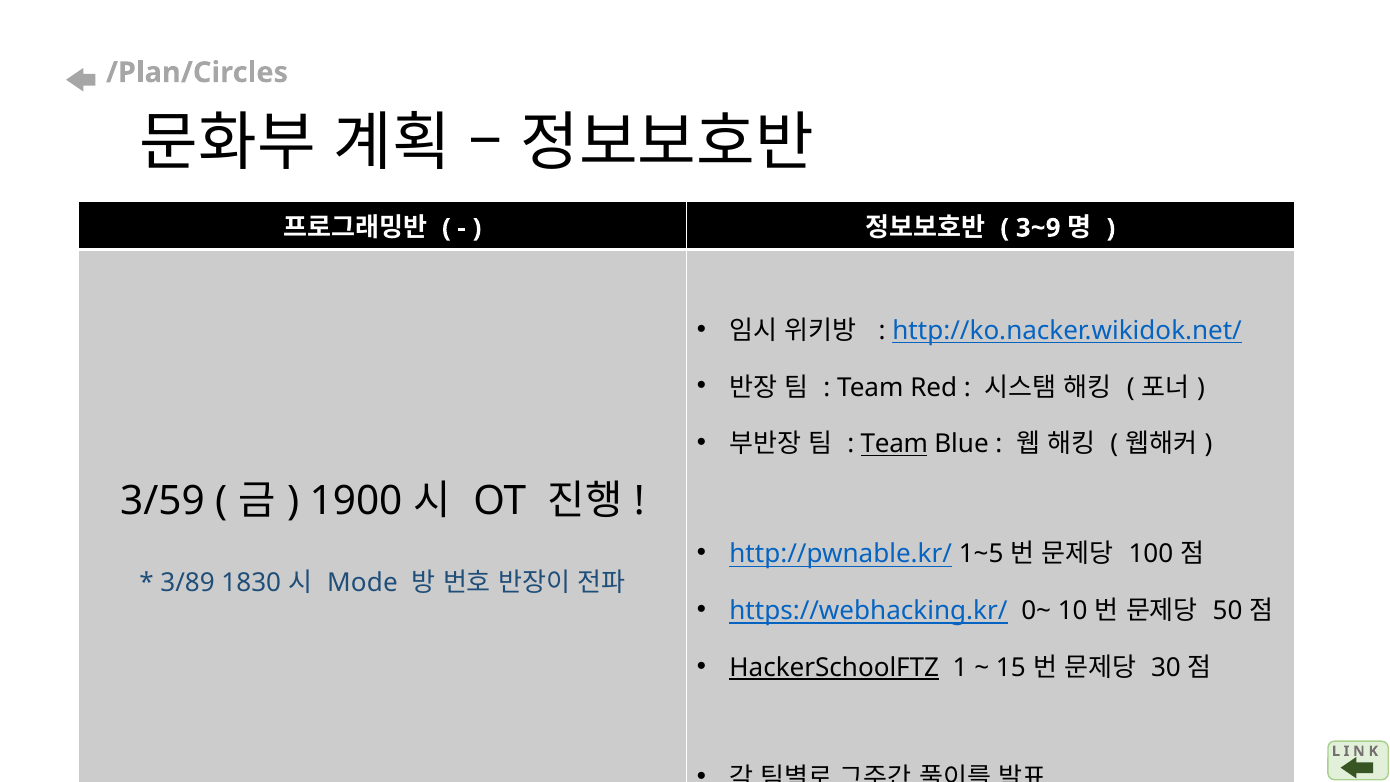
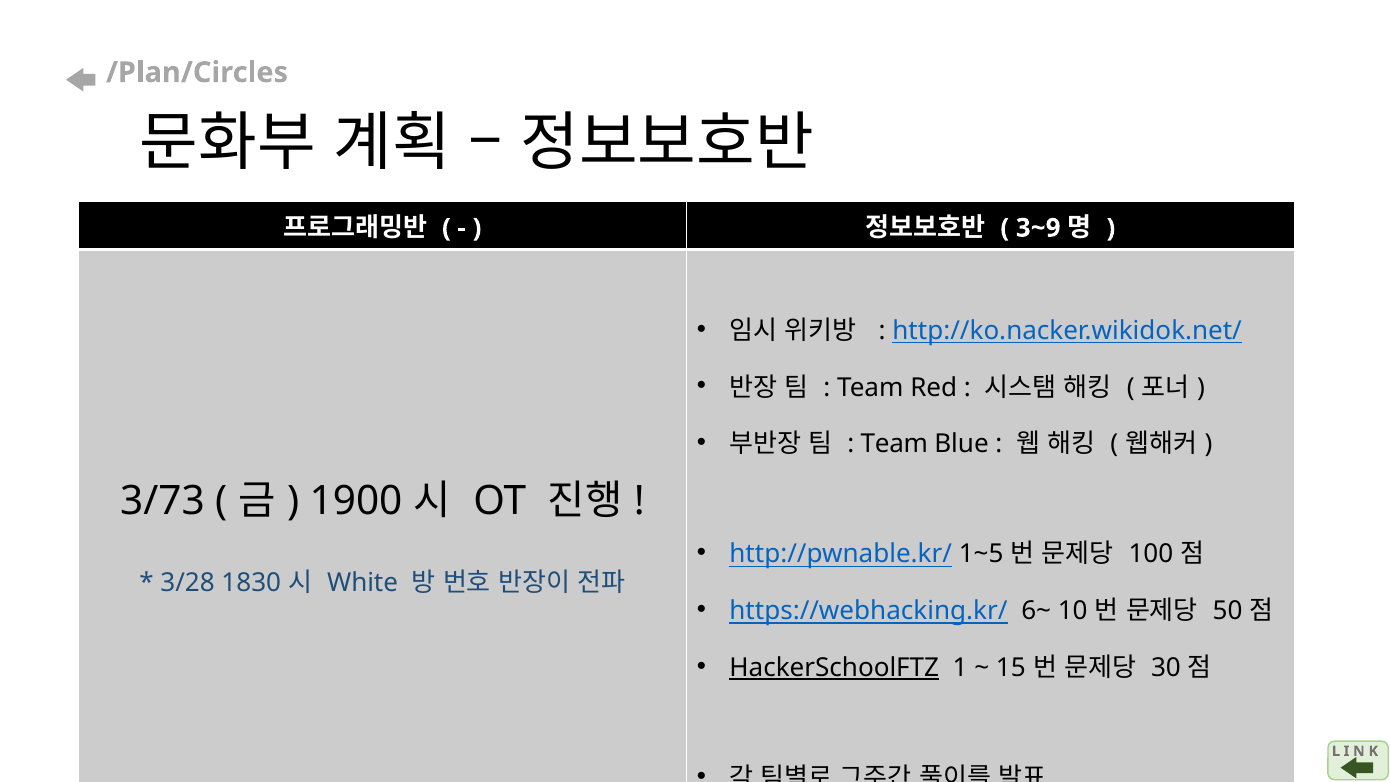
Team at (894, 444) underline: present -> none
3/59: 3/59 -> 3/73
3/89: 3/89 -> 3/28
Mode: Mode -> White
0~: 0~ -> 6~
